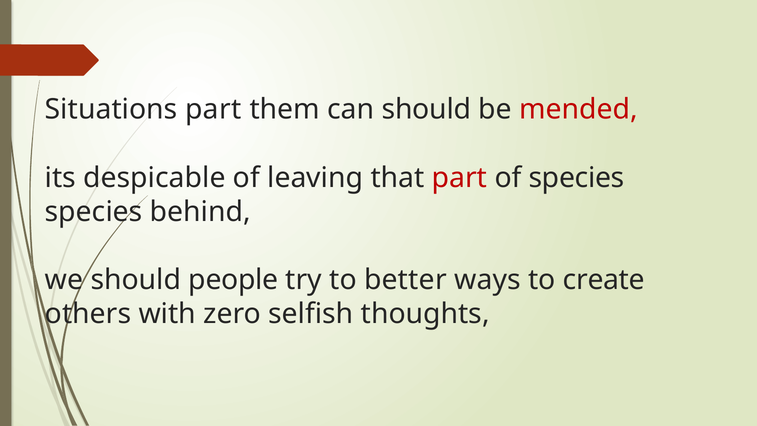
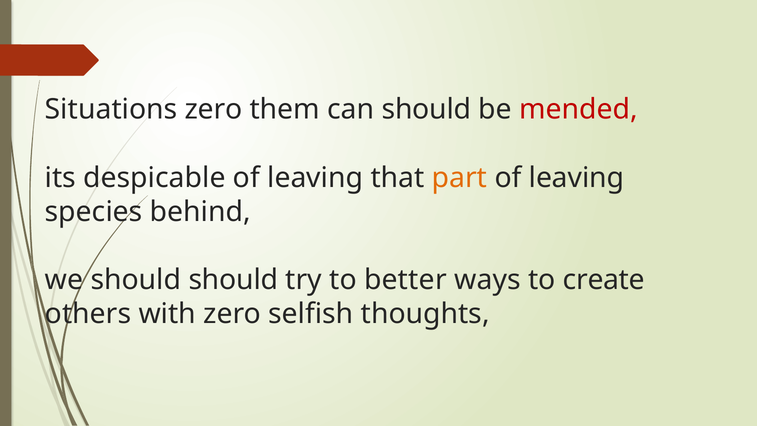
Situations part: part -> zero
part at (460, 178) colour: red -> orange
species at (577, 178): species -> leaving
should people: people -> should
